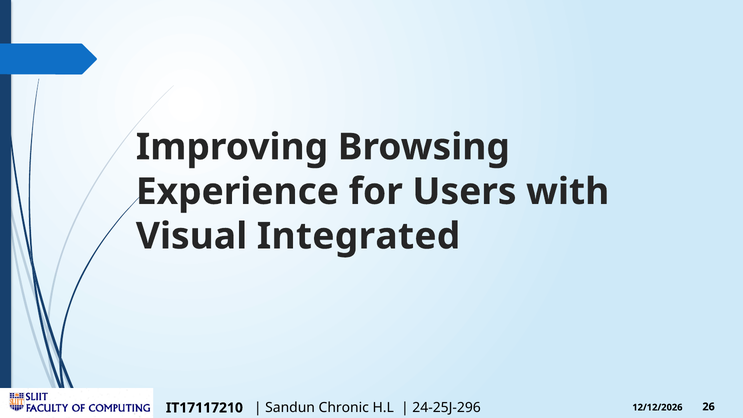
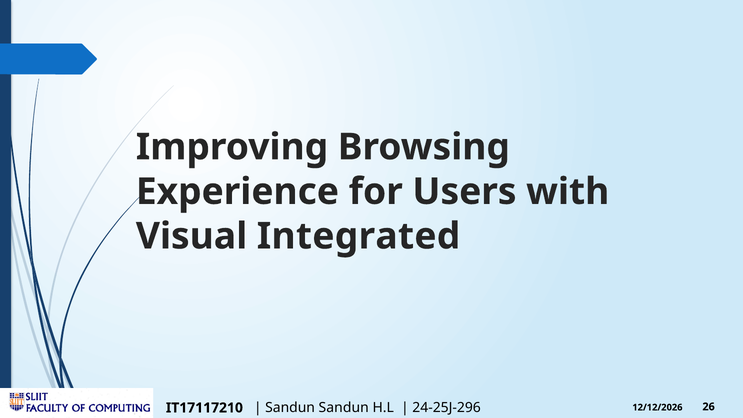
Sandun Chronic: Chronic -> Sandun
